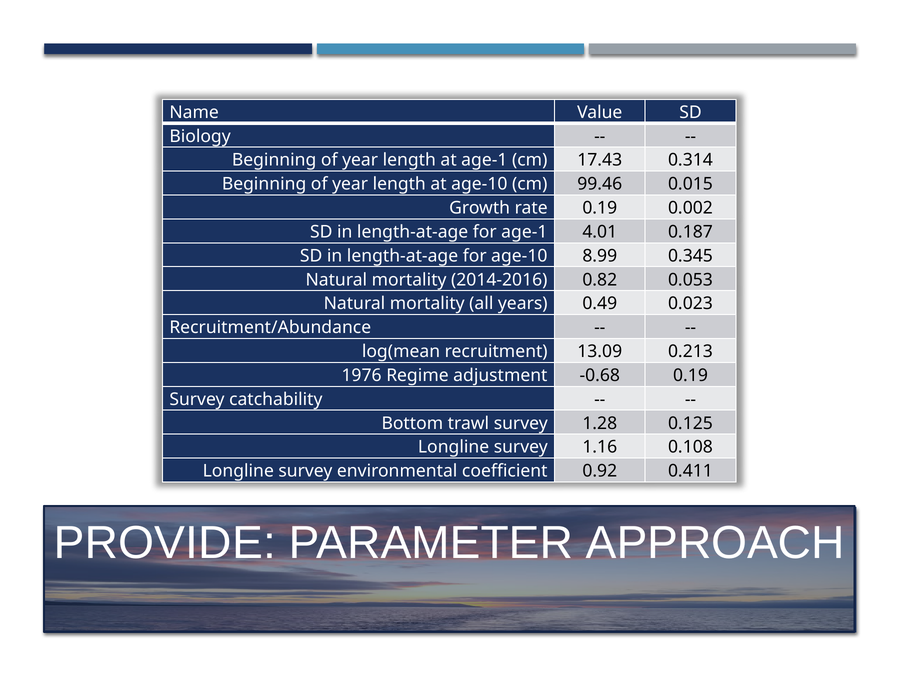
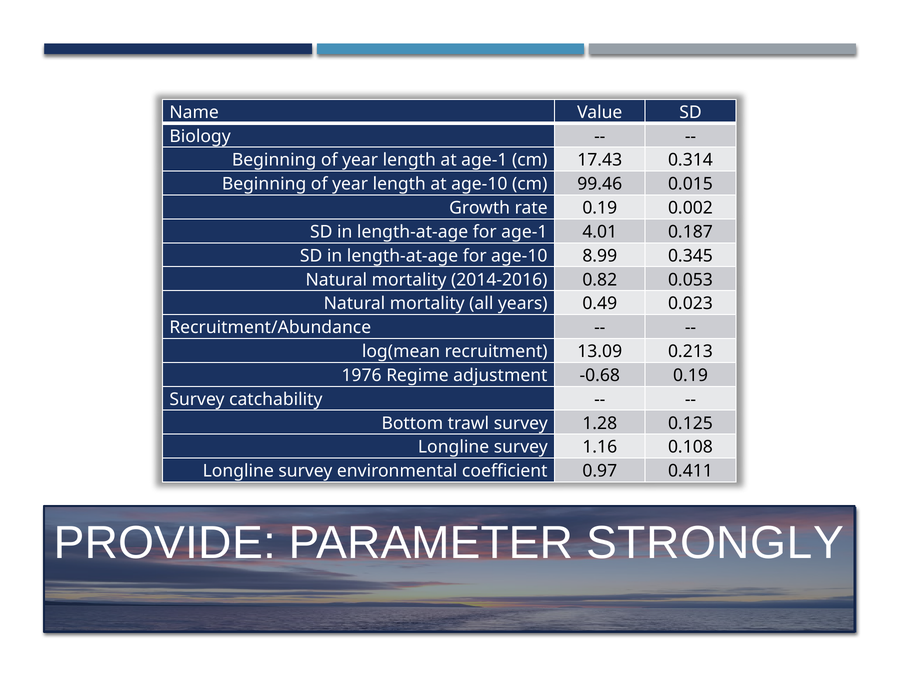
0.92: 0.92 -> 0.97
APPROACH: APPROACH -> STRONGLY
